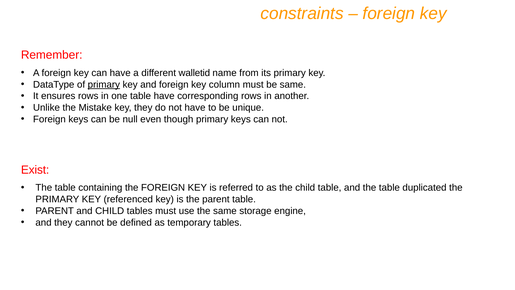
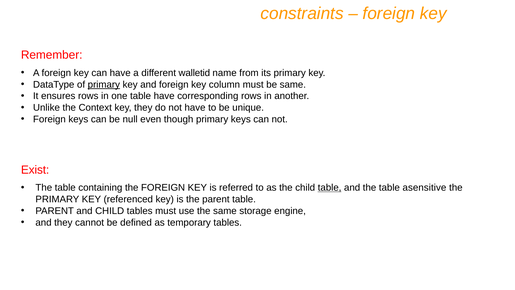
Mistake: Mistake -> Context
table at (330, 188) underline: none -> present
duplicated: duplicated -> asensitive
